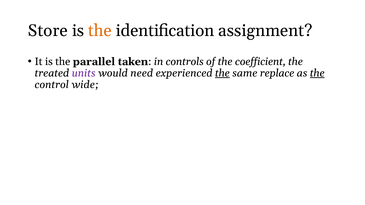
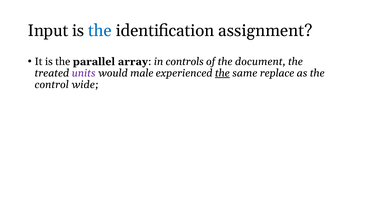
Store: Store -> Input
the at (100, 31) colour: orange -> blue
taken: taken -> array
coefficient: coefficient -> document
need: need -> male
the at (317, 73) underline: present -> none
